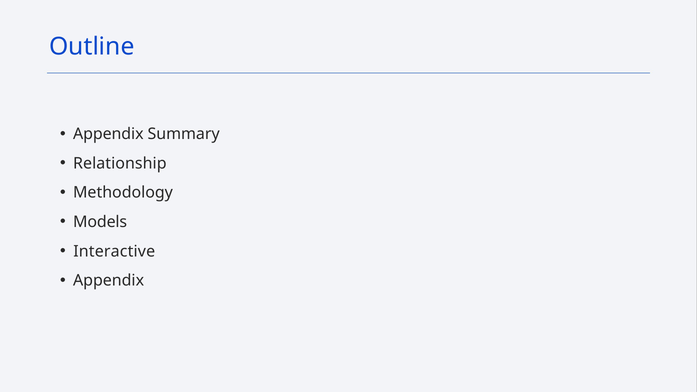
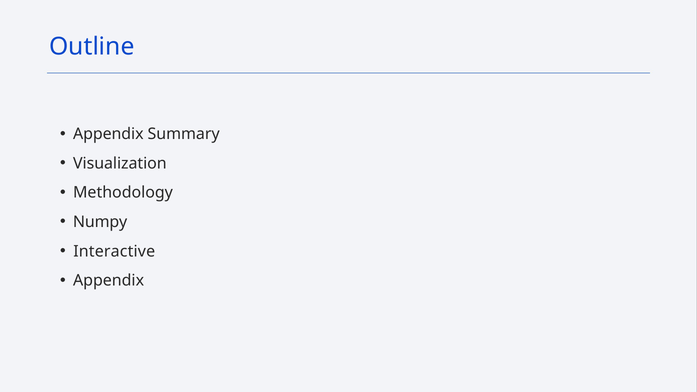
Relationship: Relationship -> Visualization
Models: Models -> Numpy
